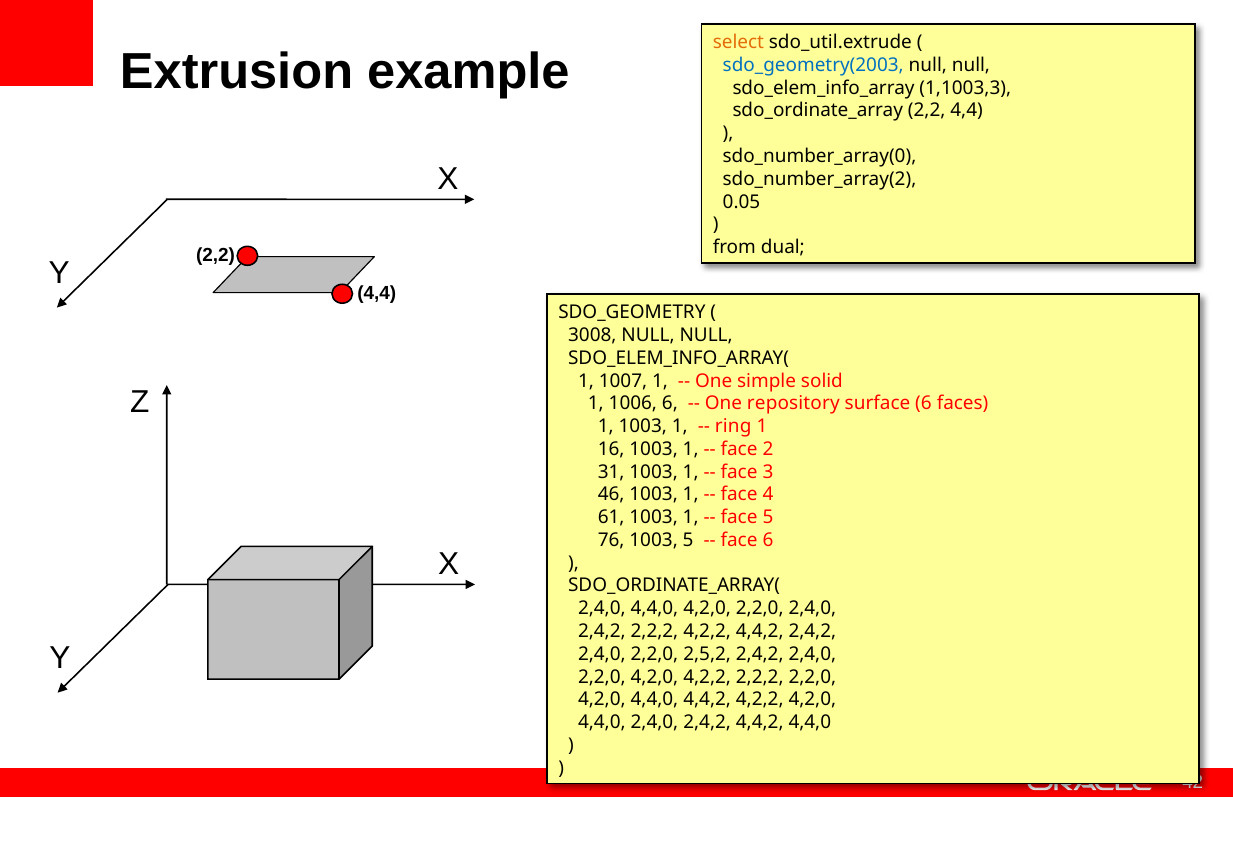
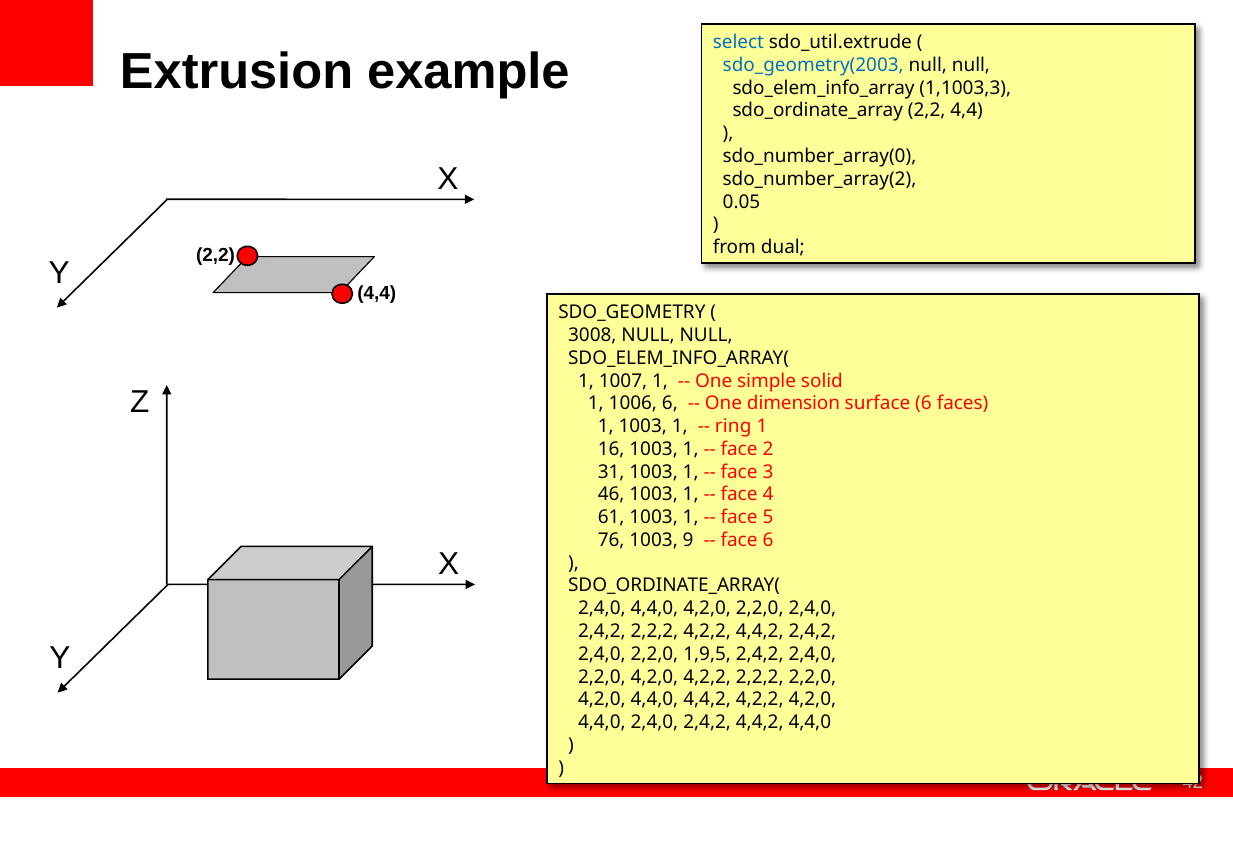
select colour: orange -> blue
repository: repository -> dimension
1003 5: 5 -> 9
2,5,2: 2,5,2 -> 1,9,5
